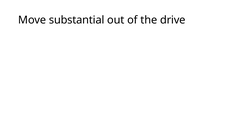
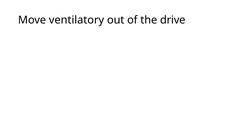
substantial: substantial -> ventilatory
